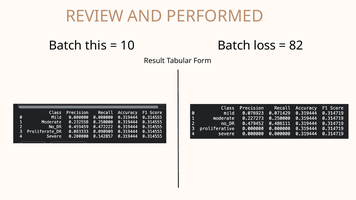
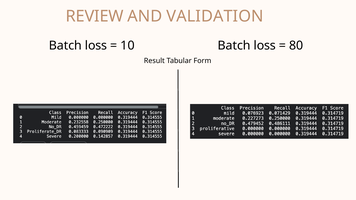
PERFORMED: PERFORMED -> VALIDATION
this at (96, 46): this -> loss
82: 82 -> 80
